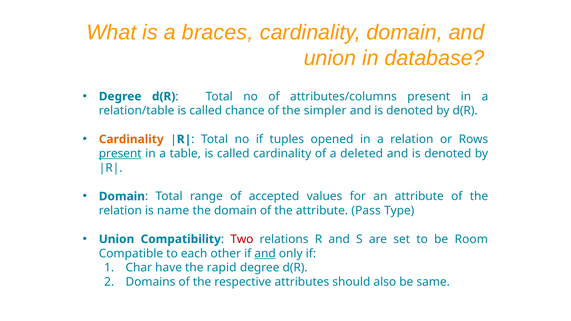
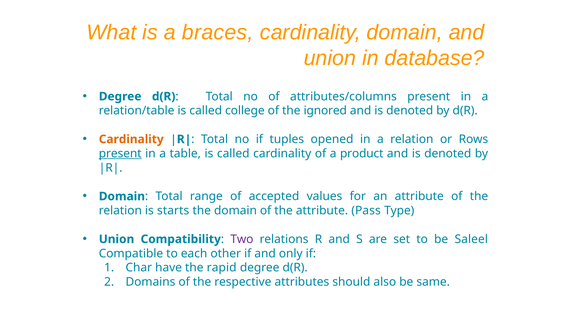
chance: chance -> college
simpler: simpler -> ignored
deleted: deleted -> product
name: name -> starts
Two colour: red -> purple
Room: Room -> Saleel
and at (265, 254) underline: present -> none
